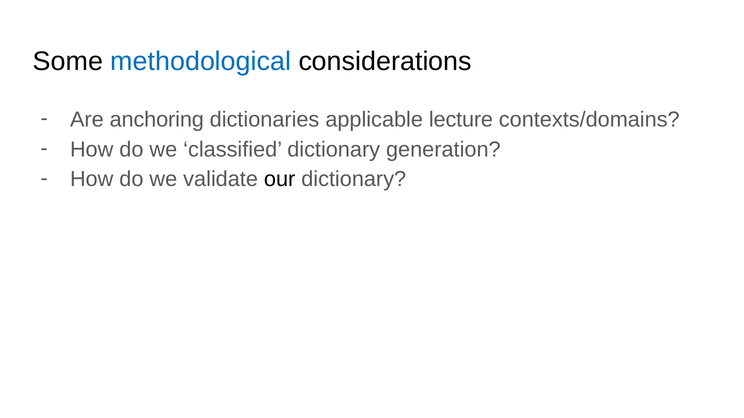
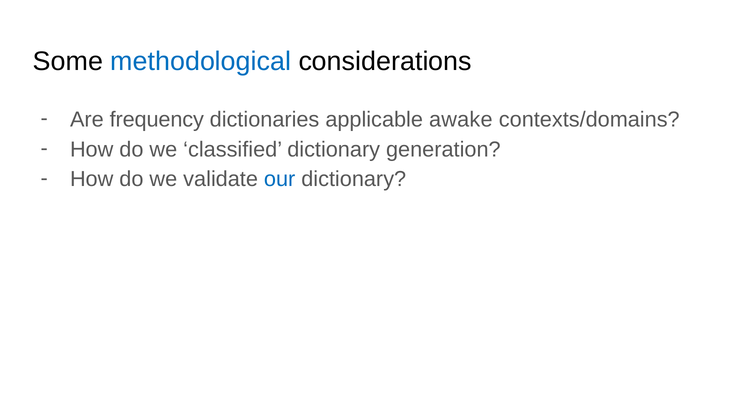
anchoring: anchoring -> frequency
lecture: lecture -> awake
our colour: black -> blue
